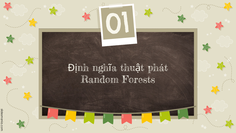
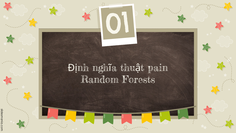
phát: phát -> pain
